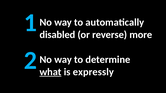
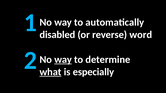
more: more -> word
way at (63, 60) underline: none -> present
expressly: expressly -> especially
